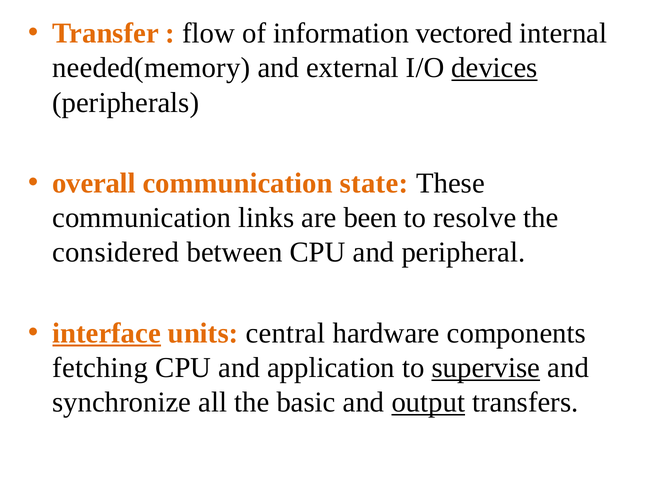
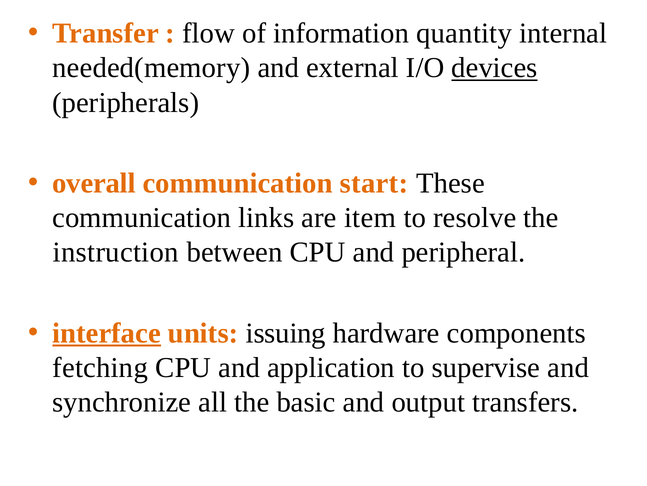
vectored: vectored -> quantity
state: state -> start
been: been -> item
considered: considered -> instruction
central: central -> issuing
supervise underline: present -> none
output underline: present -> none
